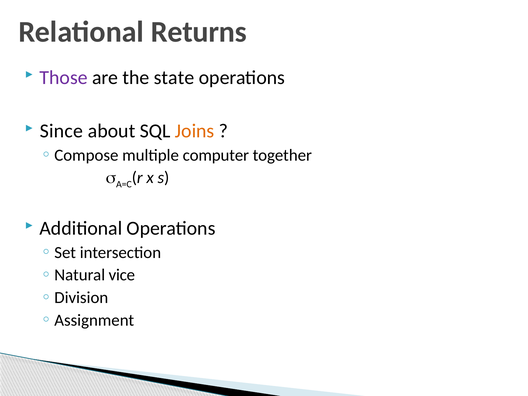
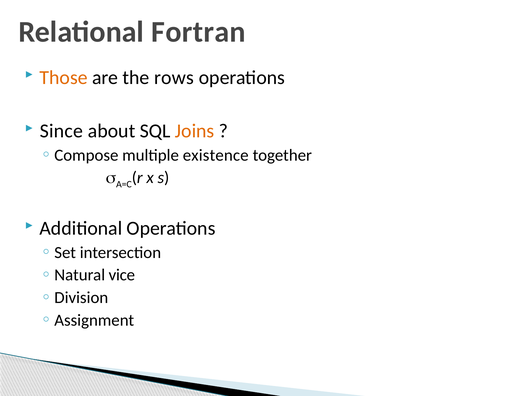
Returns: Returns -> Fortran
Those colour: purple -> orange
state: state -> rows
computer: computer -> existence
